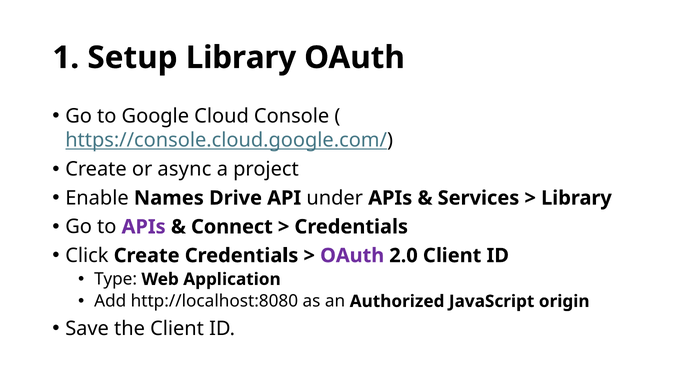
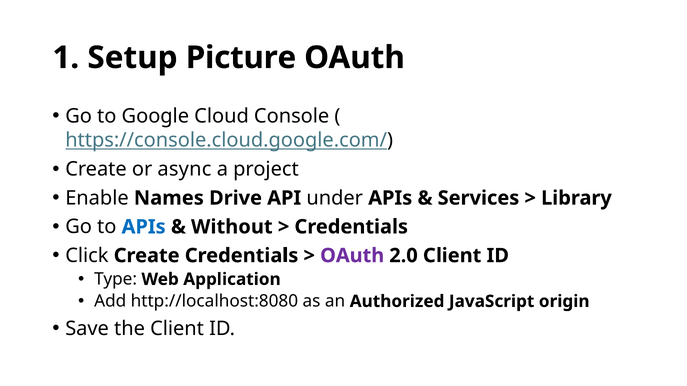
Setup Library: Library -> Picture
APIs at (144, 227) colour: purple -> blue
Connect: Connect -> Without
